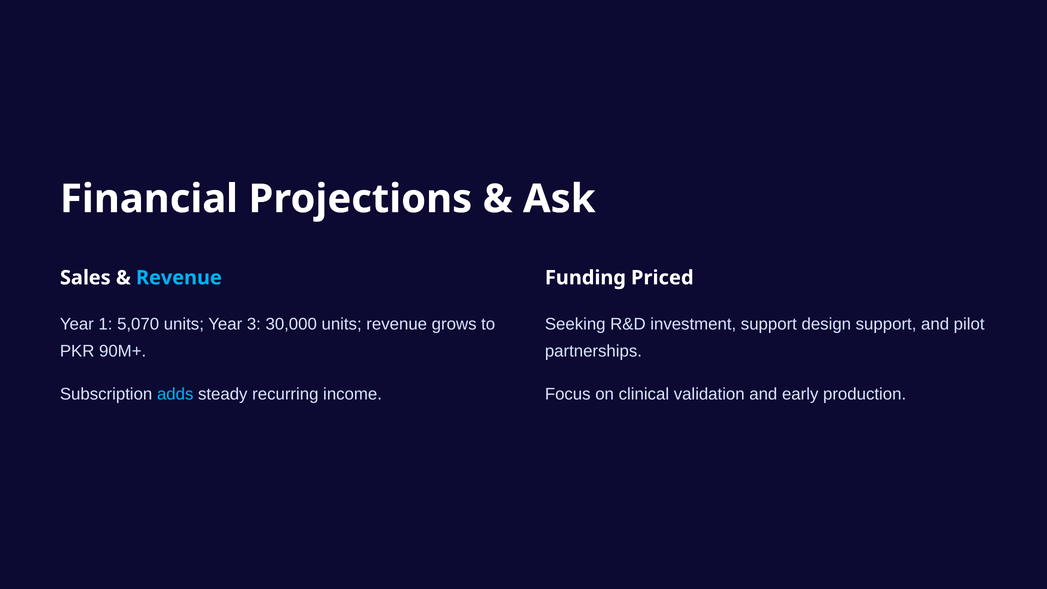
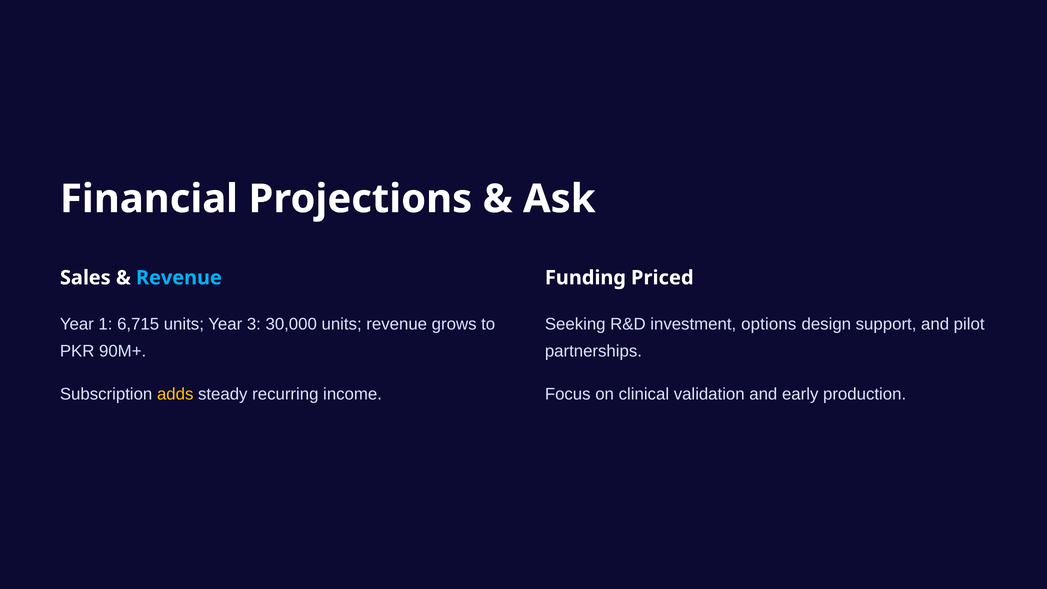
5,070: 5,070 -> 6,715
investment support: support -> options
adds colour: light blue -> yellow
